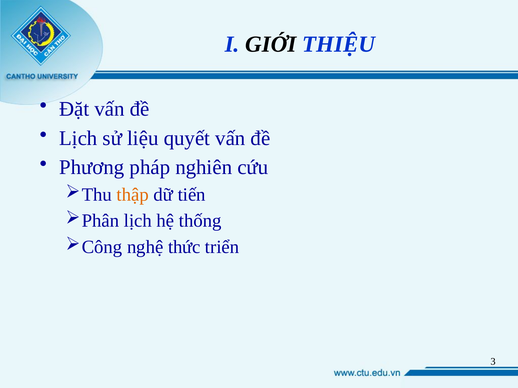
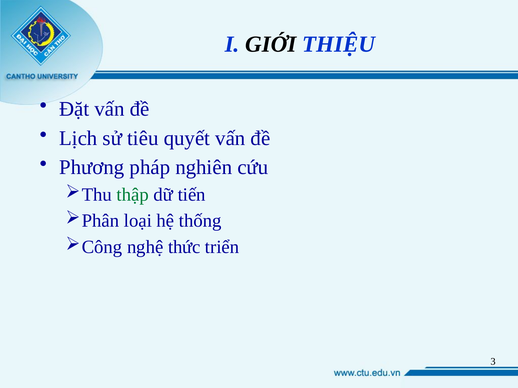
liệu: liệu -> tiêu
thập colour: orange -> green
lịch at (138, 221): lịch -> loại
